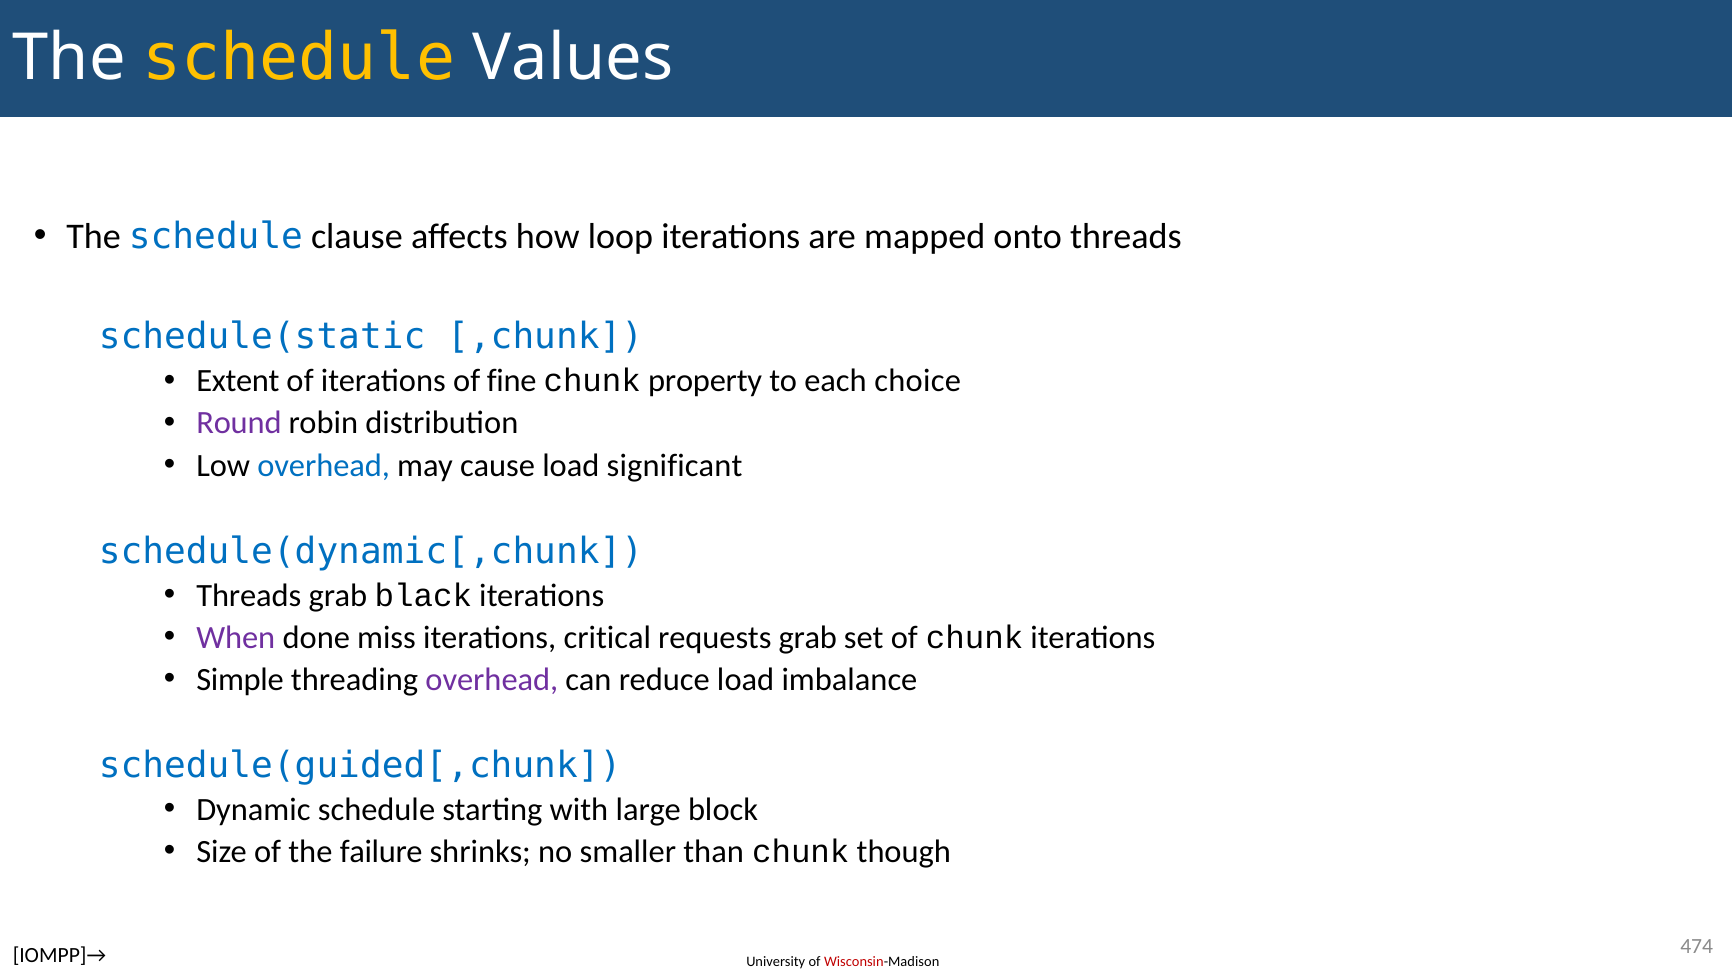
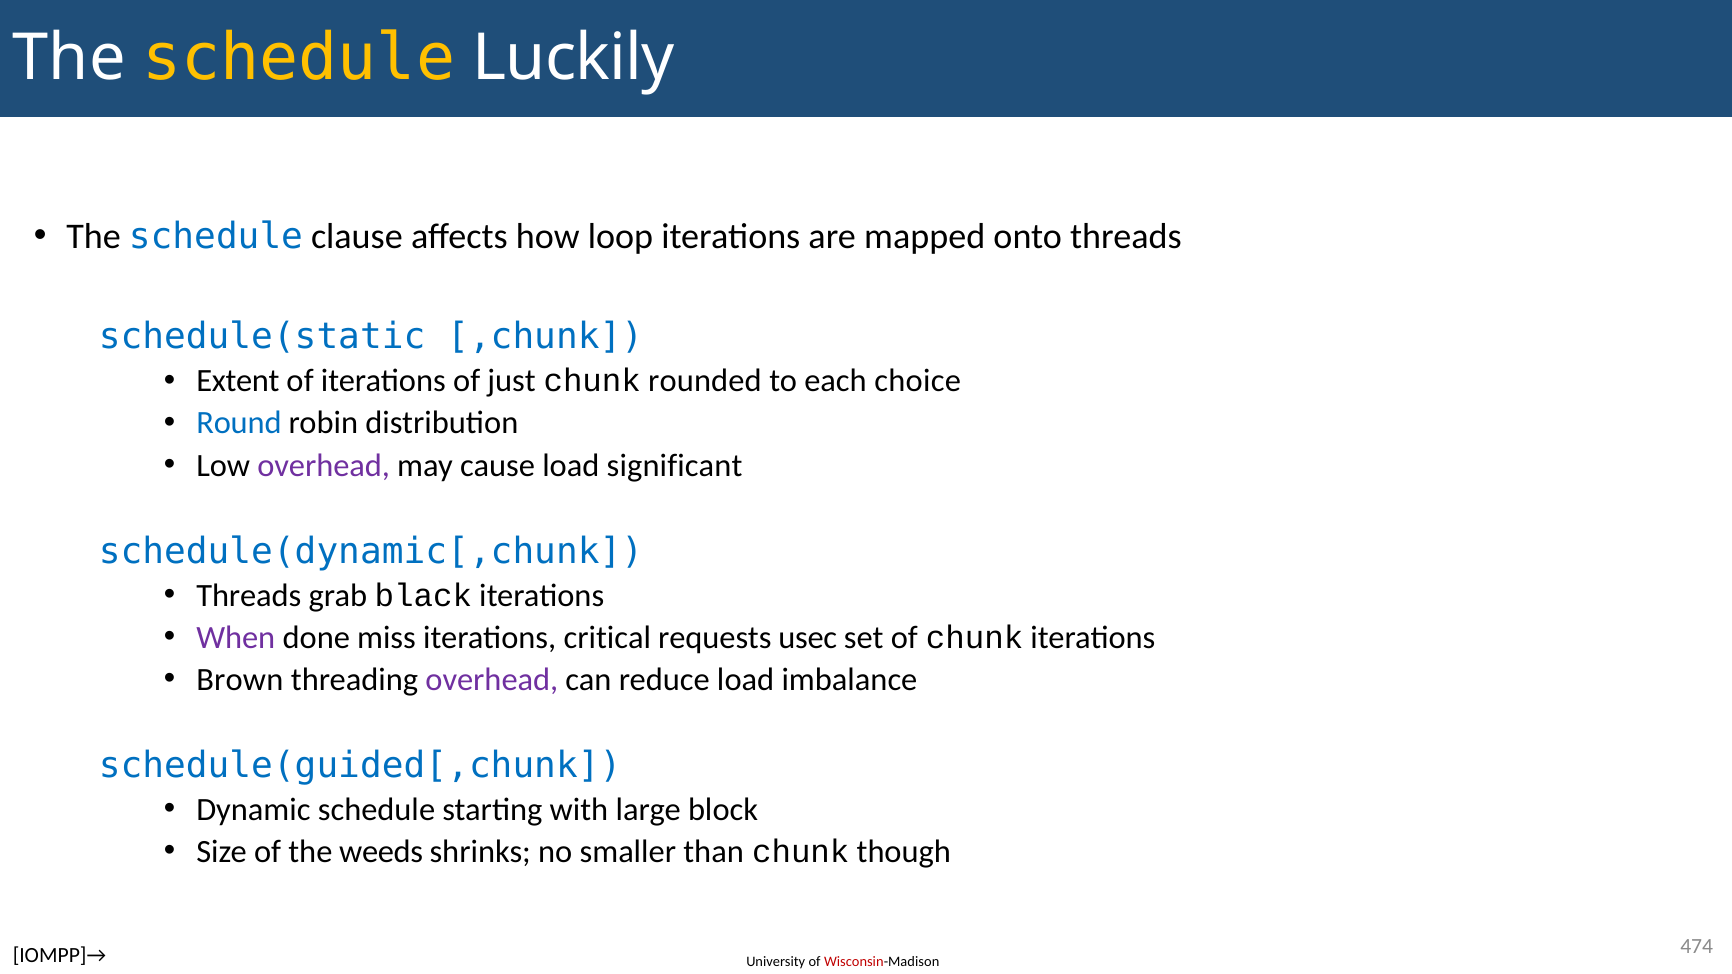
Values: Values -> Luckily
fine: fine -> just
property: property -> rounded
Round colour: purple -> blue
overhead at (324, 465) colour: blue -> purple
requests grab: grab -> usec
Simple: Simple -> Brown
failure: failure -> weeds
